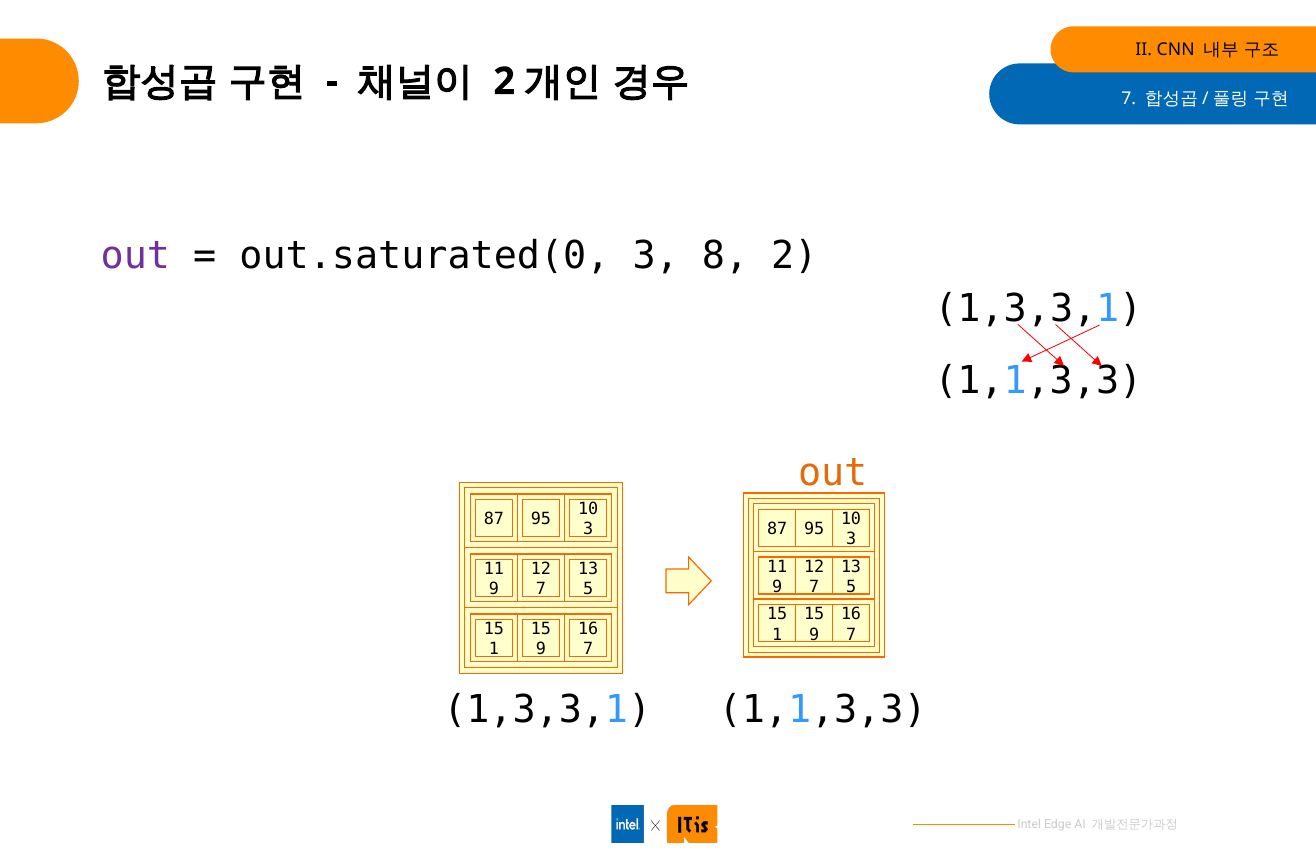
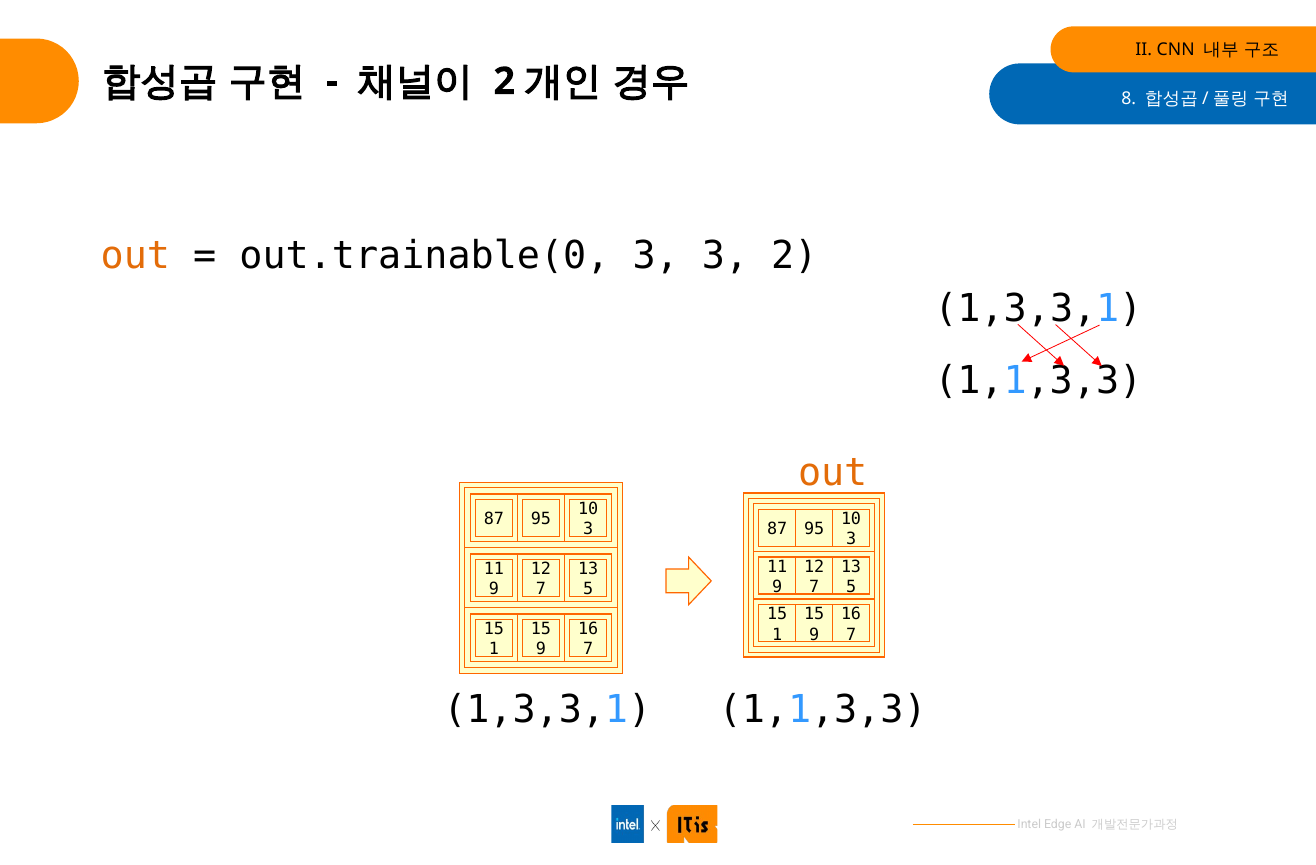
7 at (1129, 99): 7 -> 8
out at (135, 256) colour: purple -> orange
out.saturated(0: out.saturated(0 -> out.trainable(0
3 8: 8 -> 3
